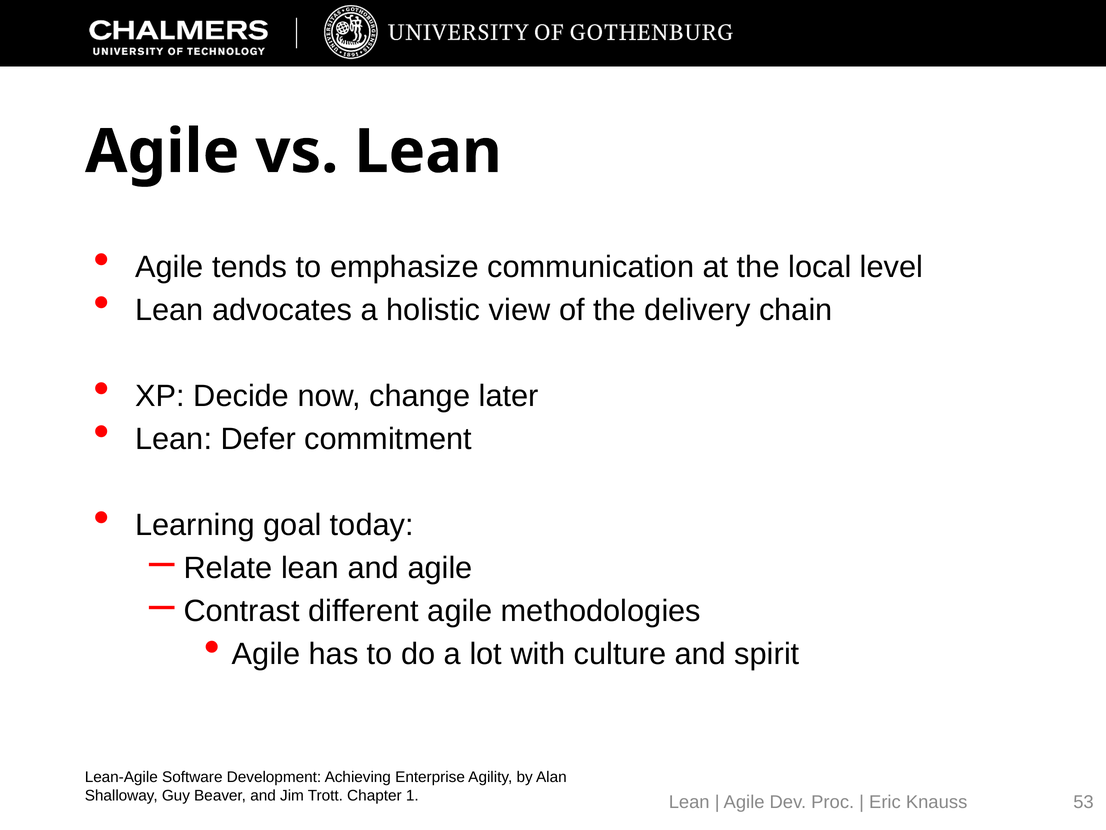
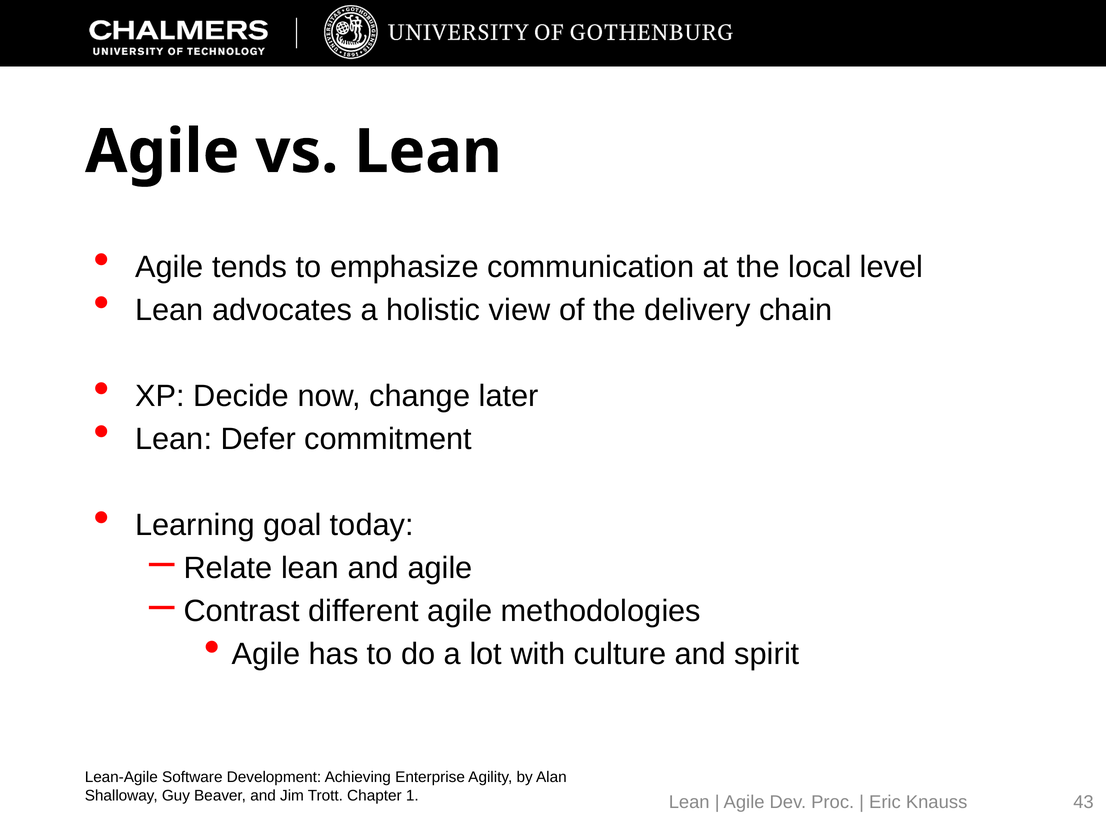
53: 53 -> 43
